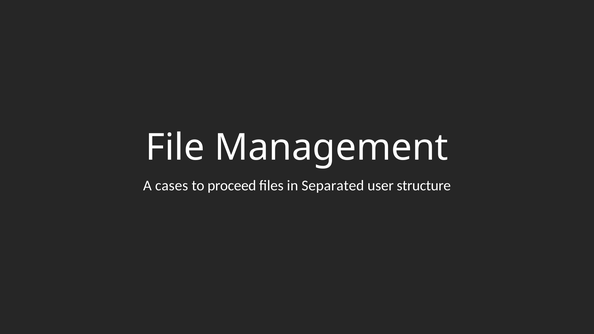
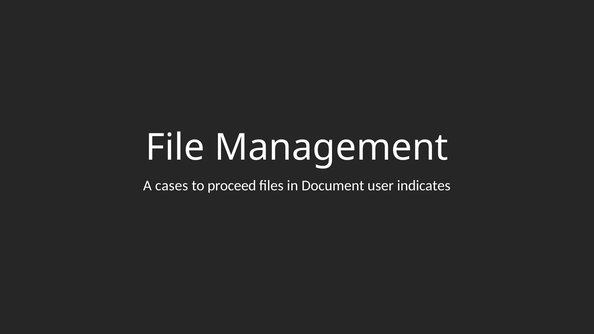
Separated: Separated -> Document
structure: structure -> indicates
